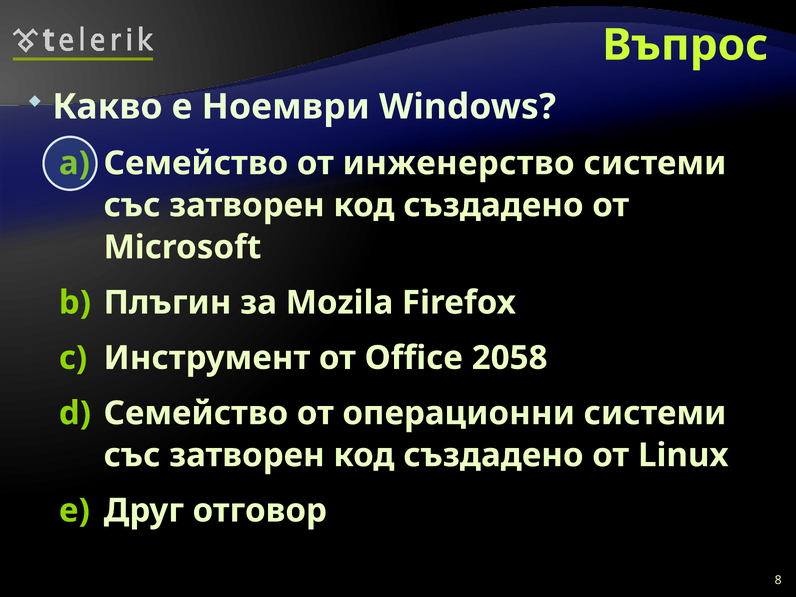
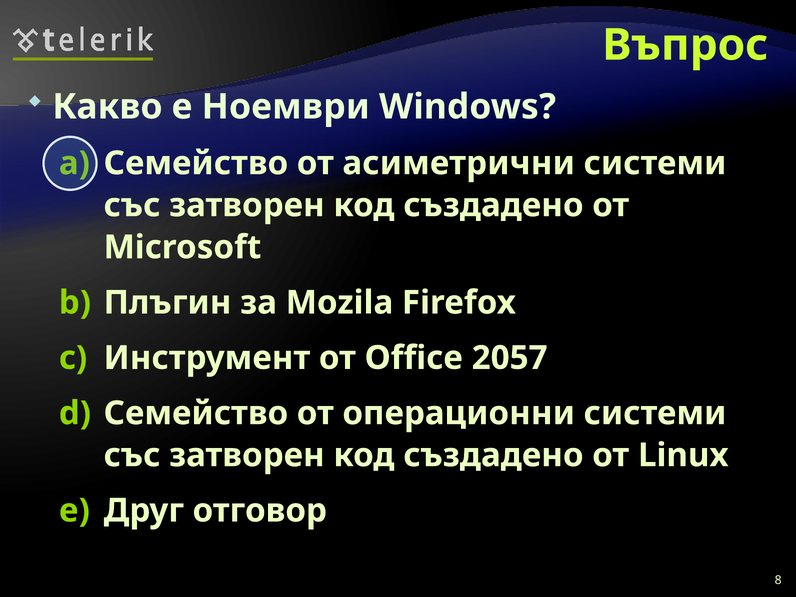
инженерство: инженерство -> асиметрични
2058: 2058 -> 2057
